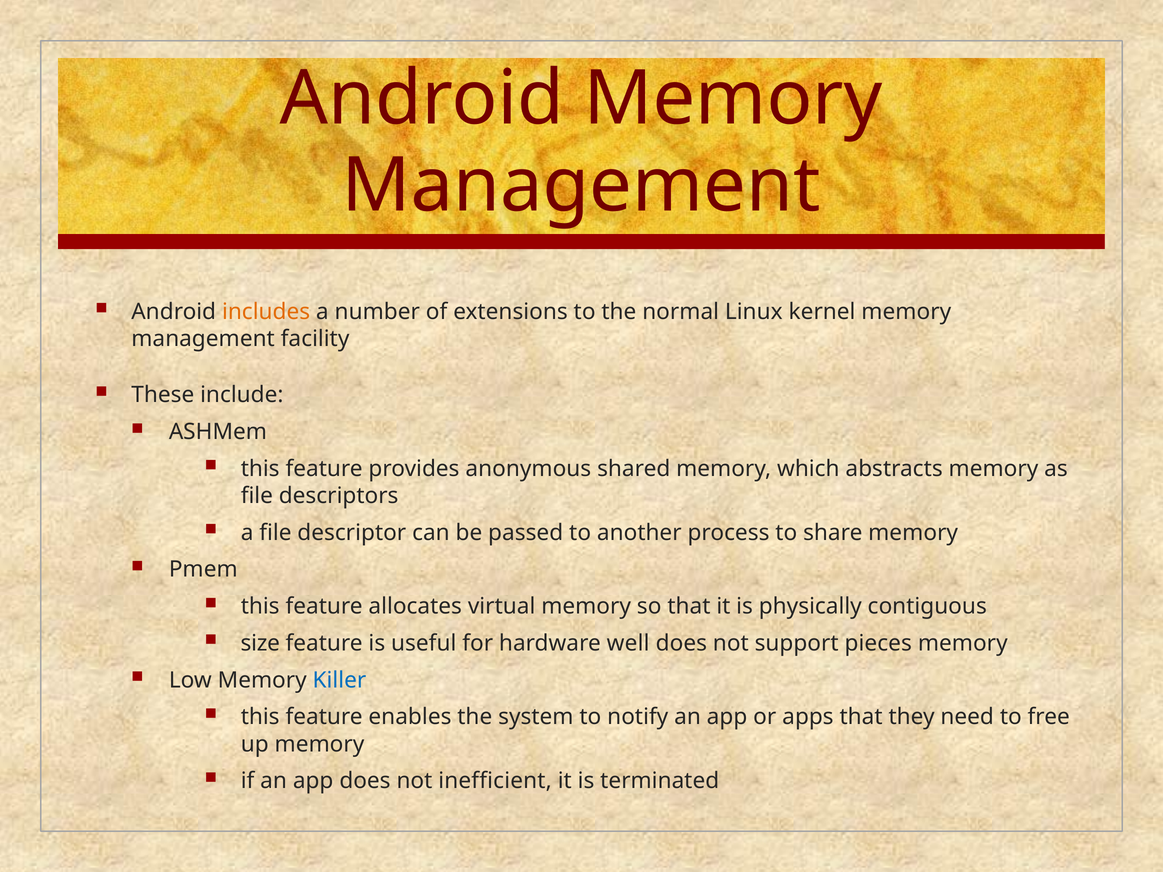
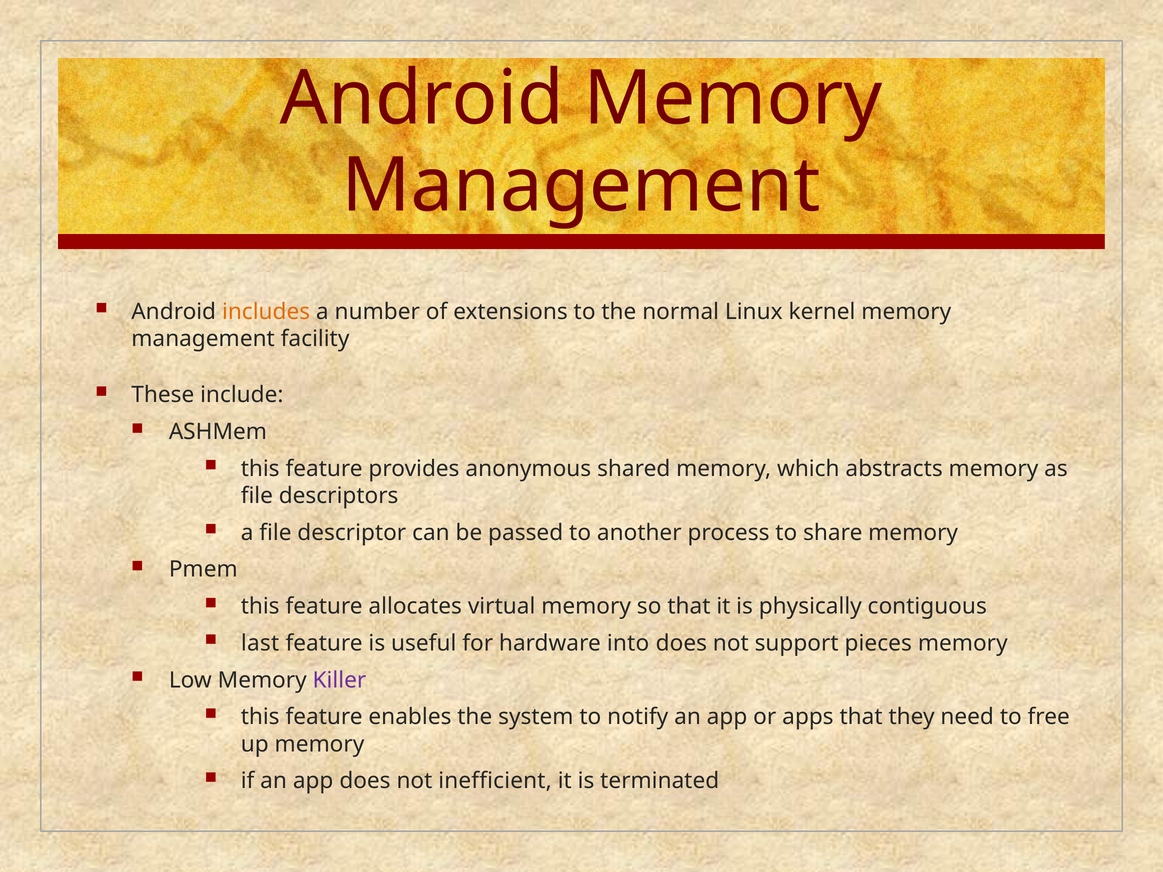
size: size -> last
well: well -> into
Killer colour: blue -> purple
